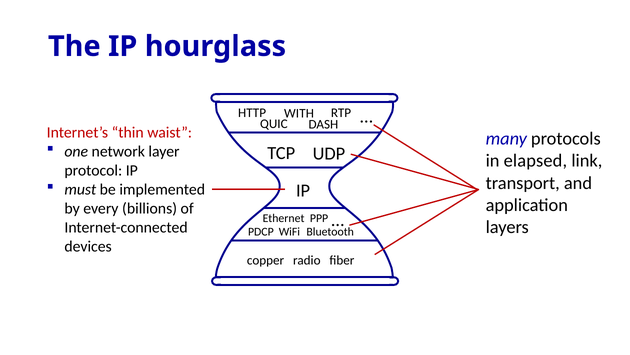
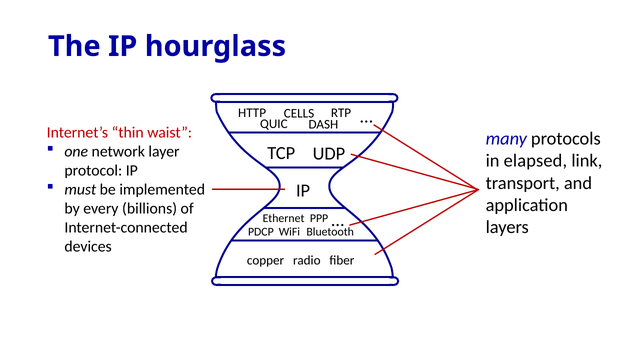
WITH: WITH -> CELLS
